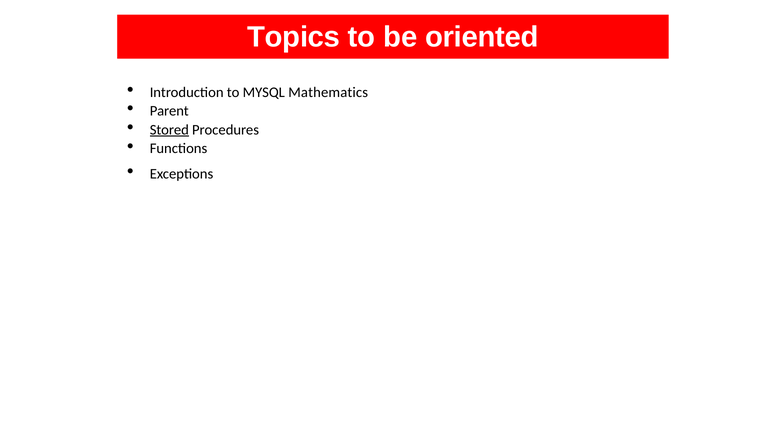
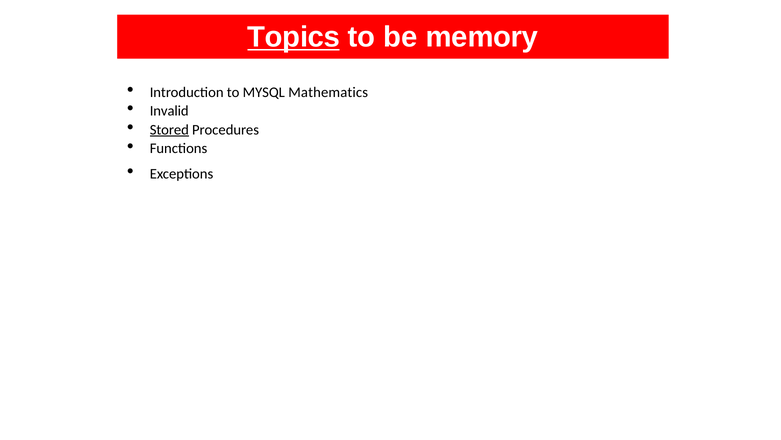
Topics underline: none -> present
oriented: oriented -> memory
Parent: Parent -> Invalid
